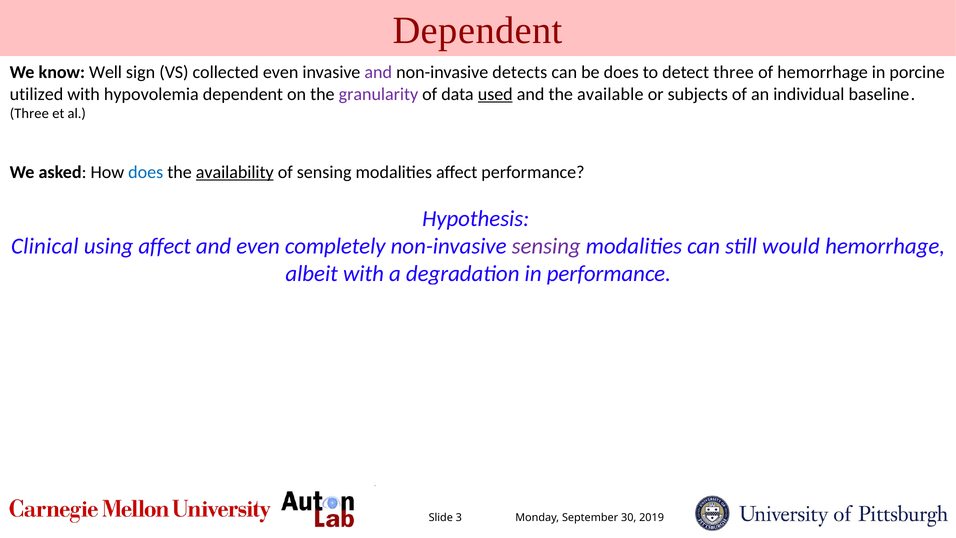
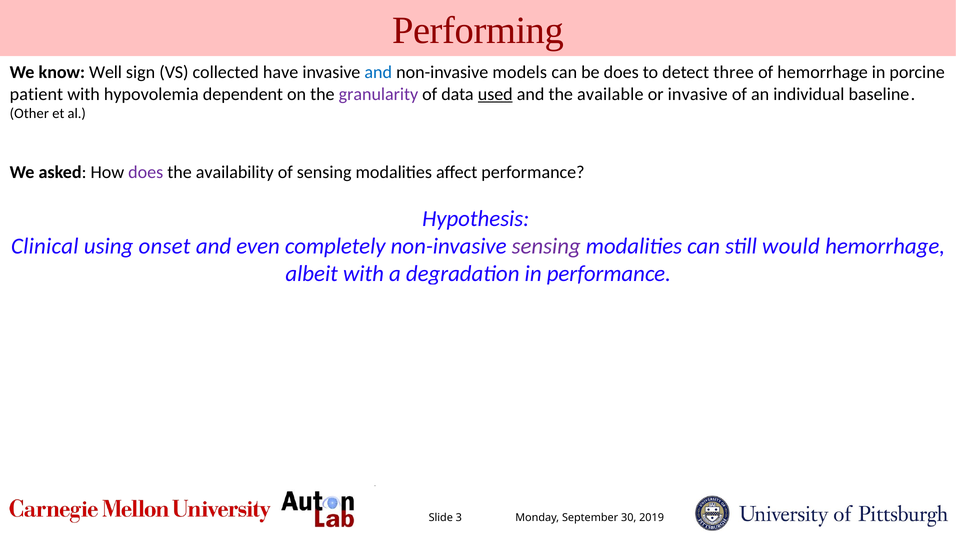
Dependent at (478, 31): Dependent -> Performing
collected even: even -> have
and at (378, 72) colour: purple -> blue
non-invasive detects: detects -> models
utilized at (36, 94): utilized -> patient
or subjects: subjects -> invasive
Three at (29, 113): Three -> Other
does at (146, 172) colour: blue -> purple
availability underline: present -> none
using affect: affect -> onset
